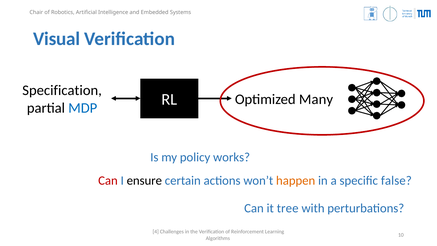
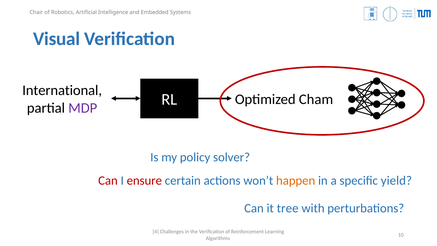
Specification: Specification -> International
Many: Many -> Cham
MDP colour: blue -> purple
works: works -> solver
ensure colour: black -> red
false: false -> yield
